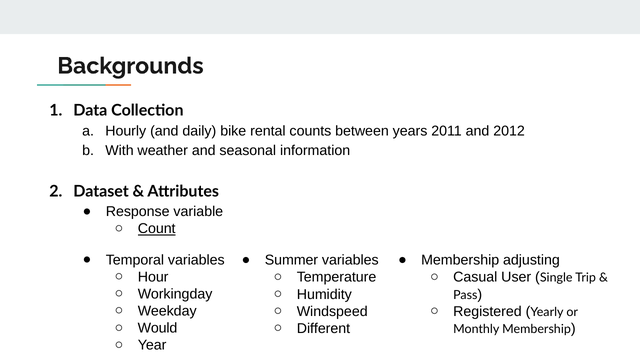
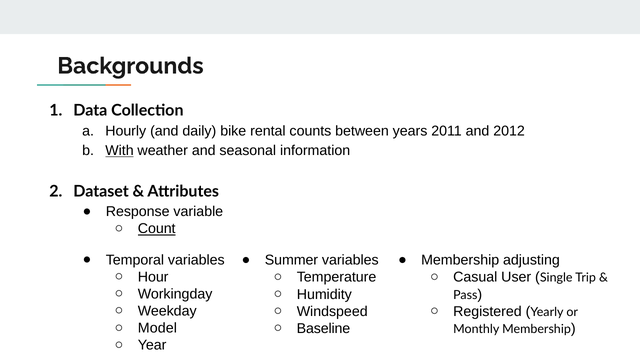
With underline: none -> present
Would: Would -> Model
Different: Different -> Baseline
